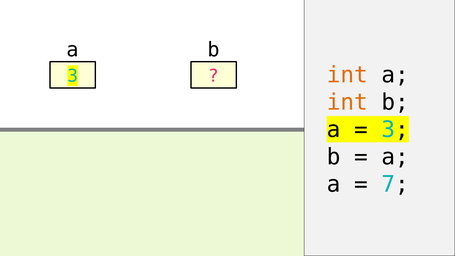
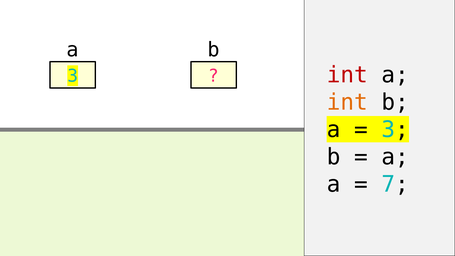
int at (347, 75) colour: orange -> red
